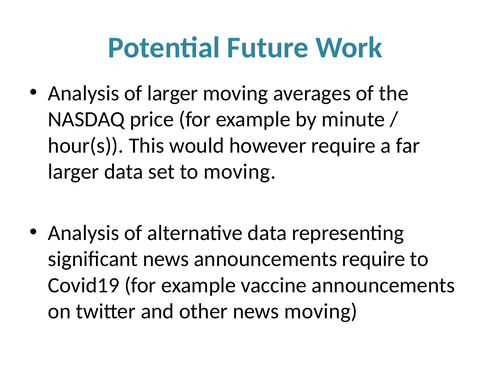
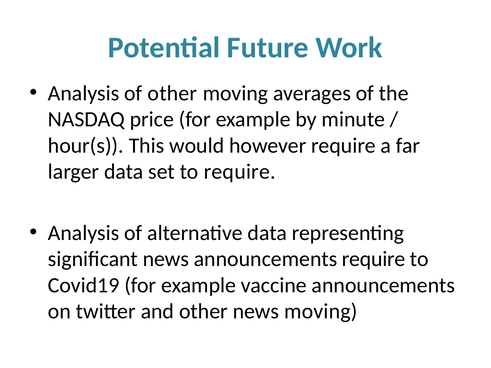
of larger: larger -> other
to moving: moving -> require
